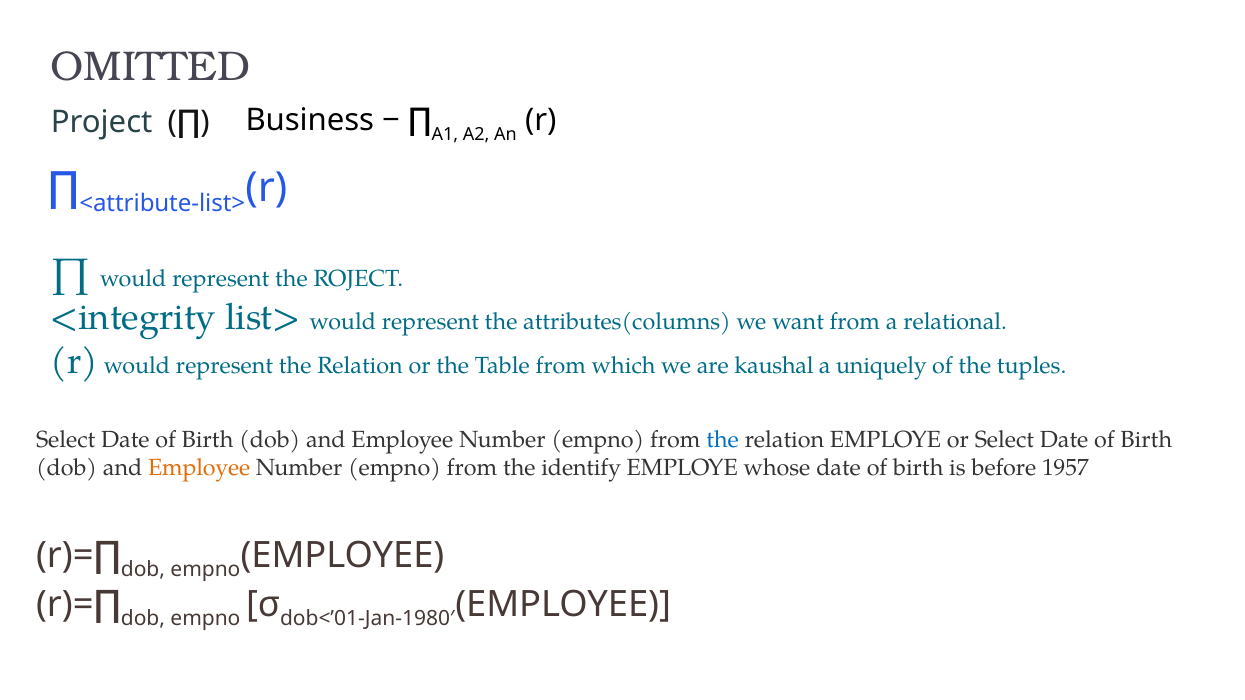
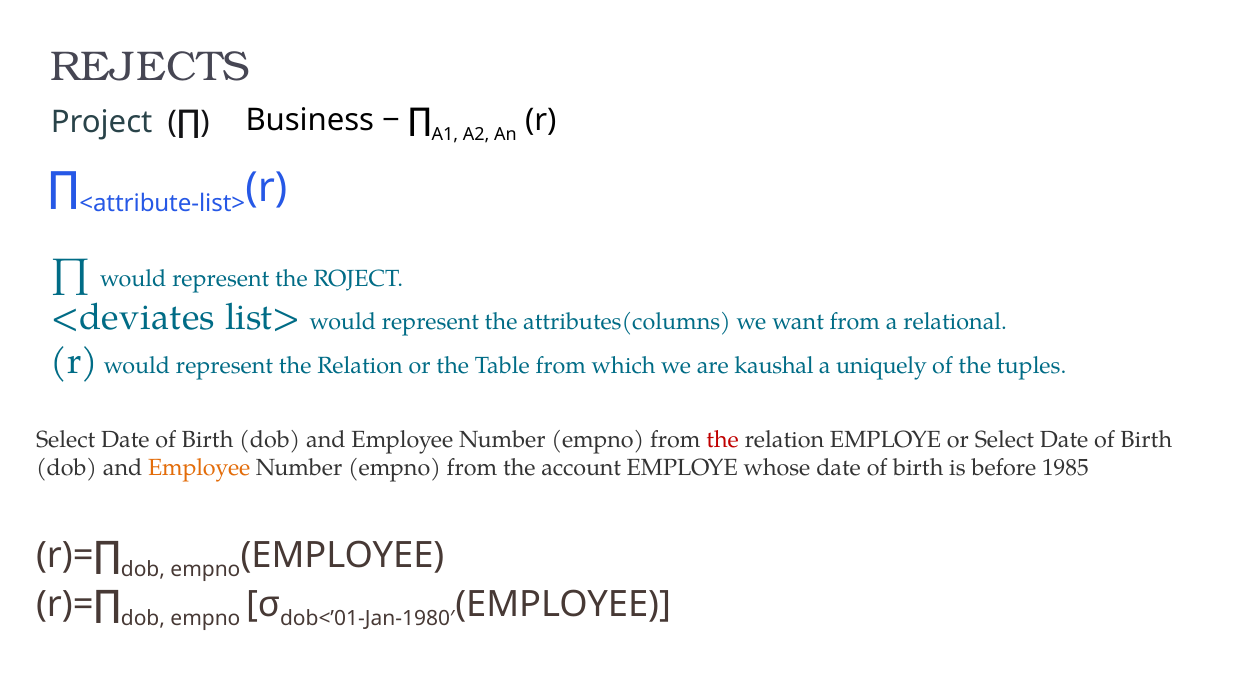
OMITTED: OMITTED -> REJECTS
<integrity: <integrity -> <deviates
the at (723, 440) colour: blue -> red
identify: identify -> account
1957: 1957 -> 1985
